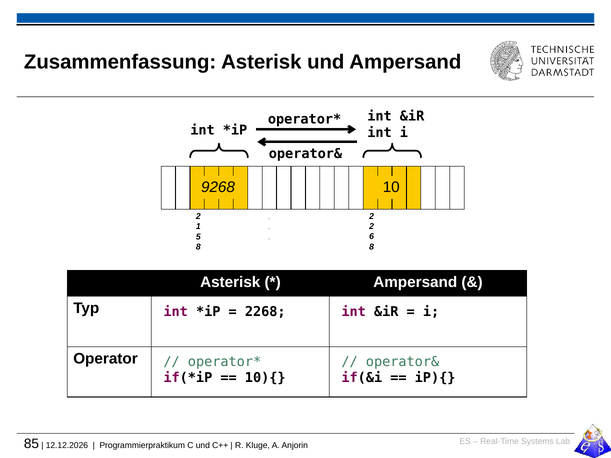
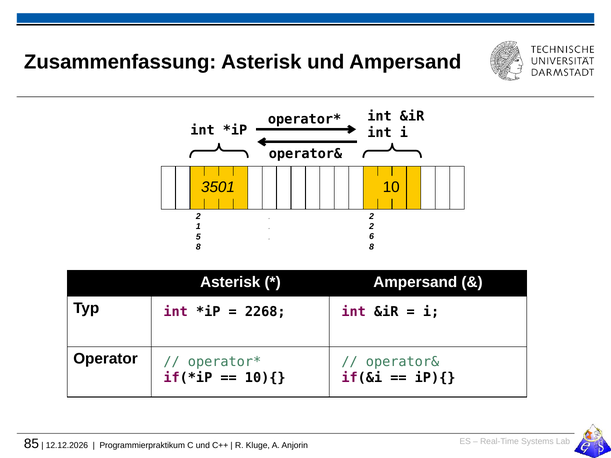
9268: 9268 -> 3501
